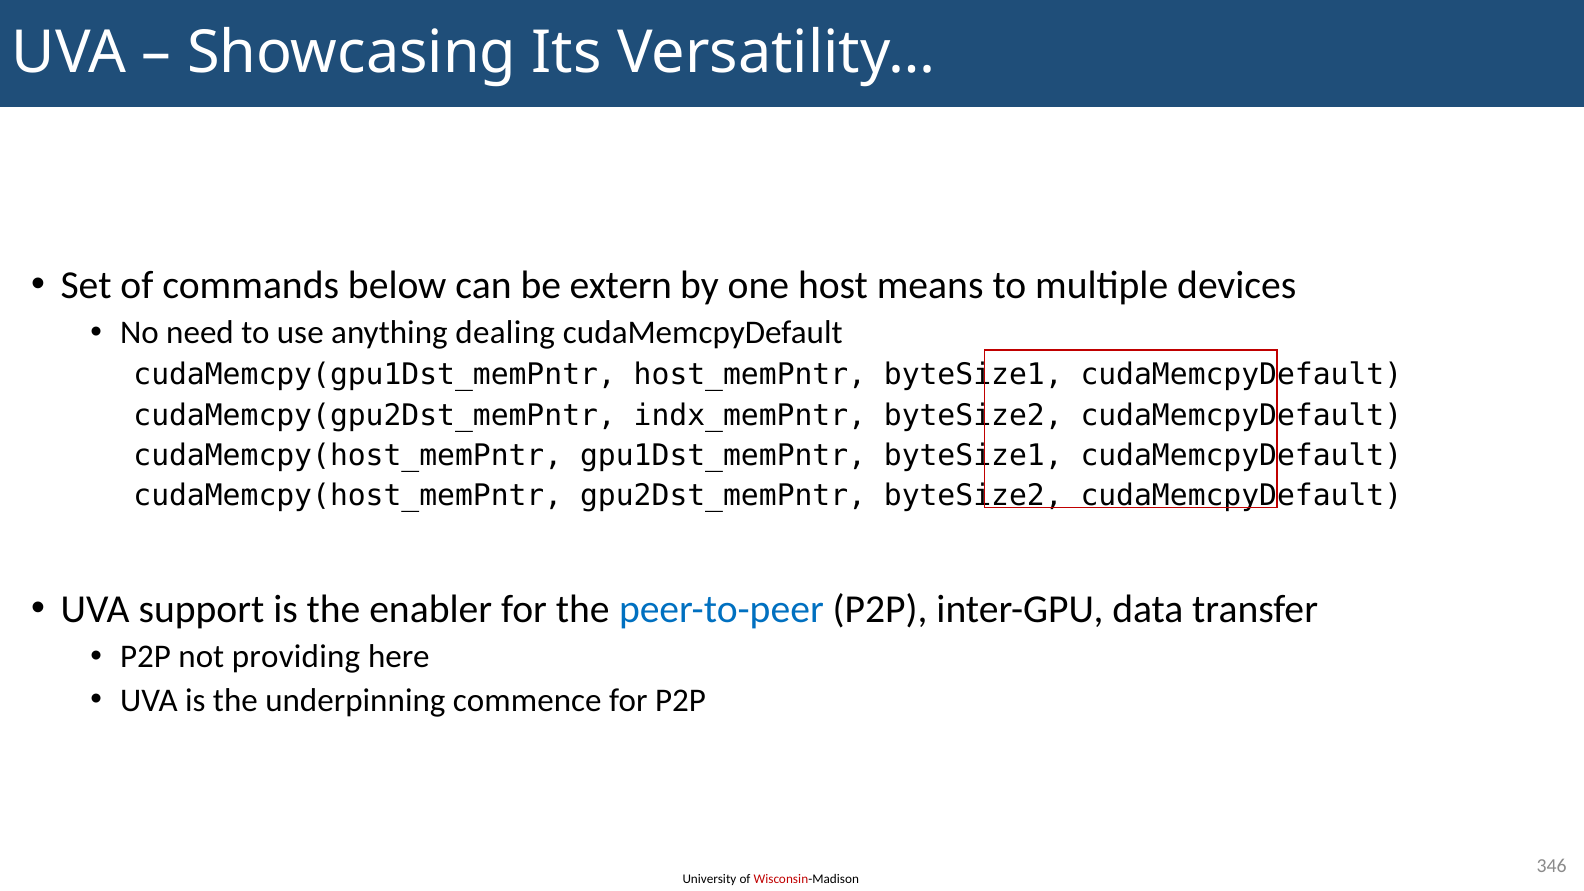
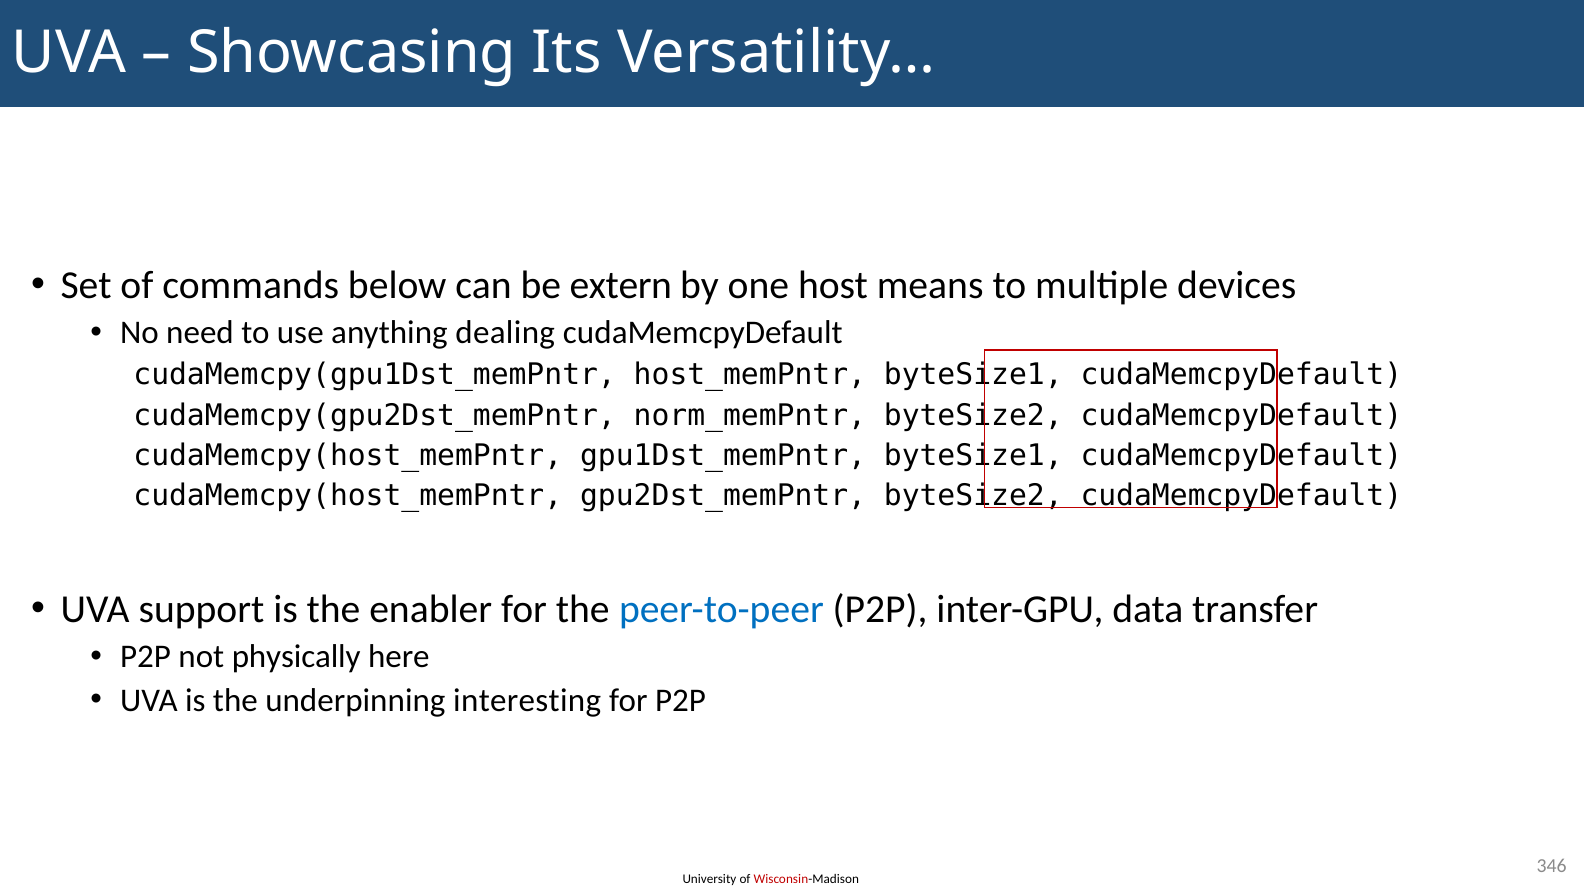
indx_memPntr: indx_memPntr -> norm_memPntr
providing: providing -> physically
commence: commence -> interesting
